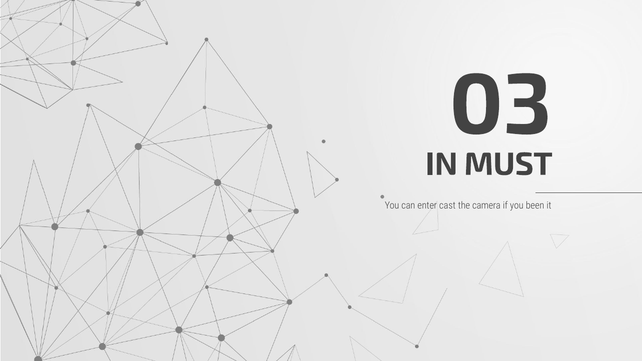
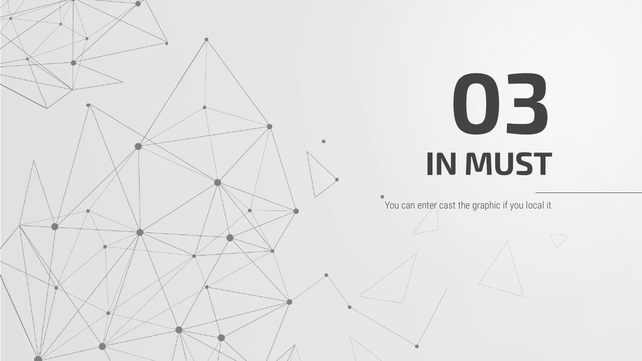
camera: camera -> graphic
been: been -> local
